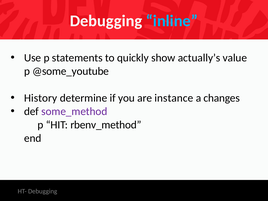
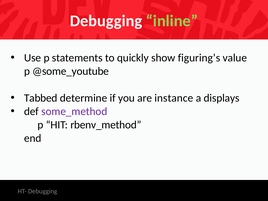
inline colour: light blue -> light green
actually’s: actually’s -> figuring’s
History: History -> Tabbed
changes: changes -> displays
